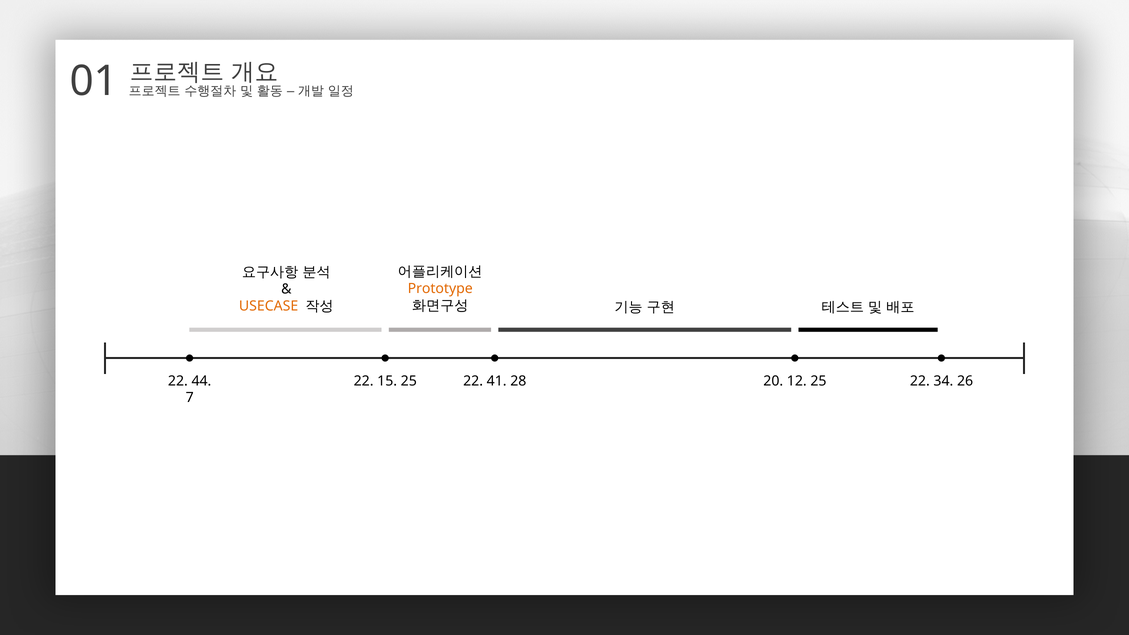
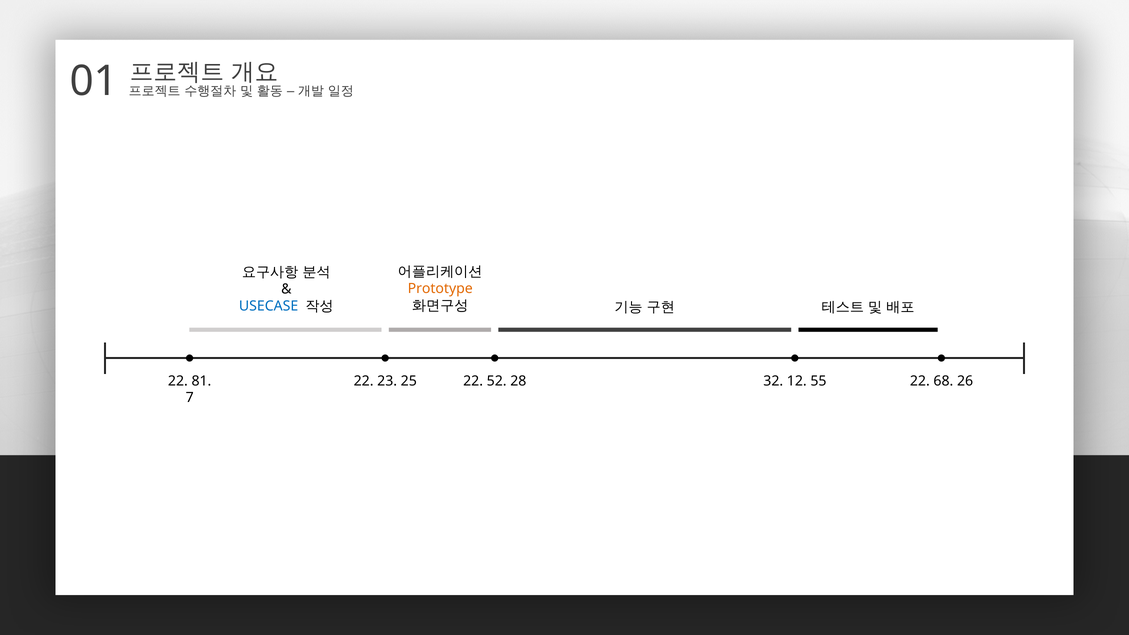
USECASE colour: orange -> blue
44: 44 -> 81
15: 15 -> 23
41: 41 -> 52
20: 20 -> 32
12 25: 25 -> 55
34: 34 -> 68
